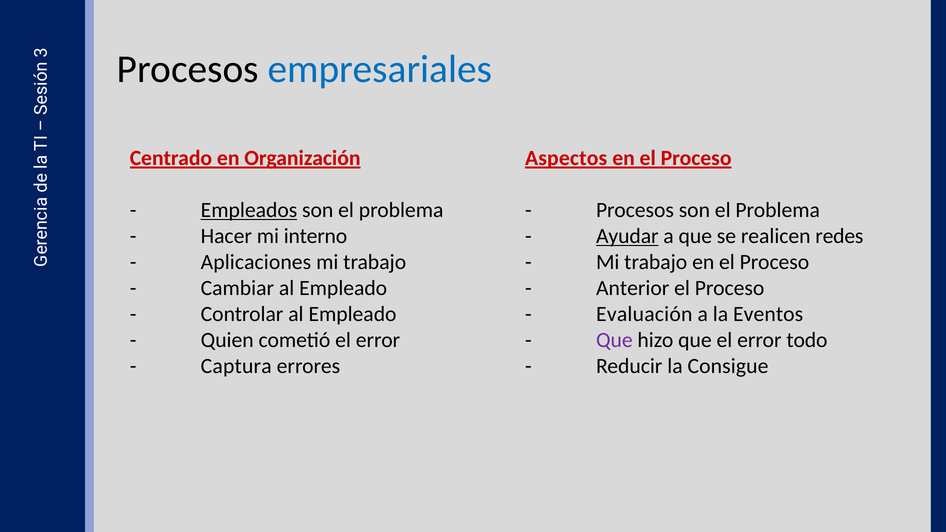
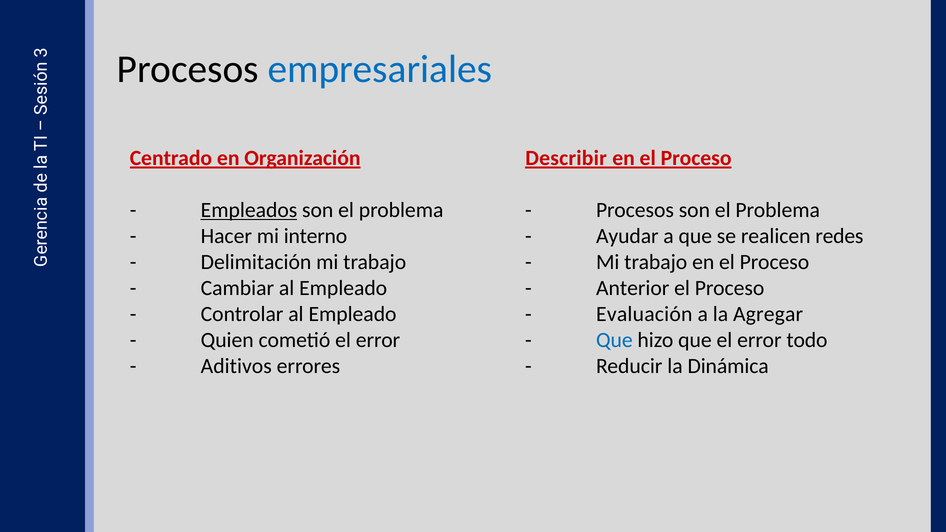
Aspectos: Aspectos -> Describir
Ayudar underline: present -> none
Aplicaciones: Aplicaciones -> Delimitación
Eventos: Eventos -> Agregar
Que at (614, 340) colour: purple -> blue
Captura: Captura -> Aditivos
Consigue: Consigue -> Dinámica
